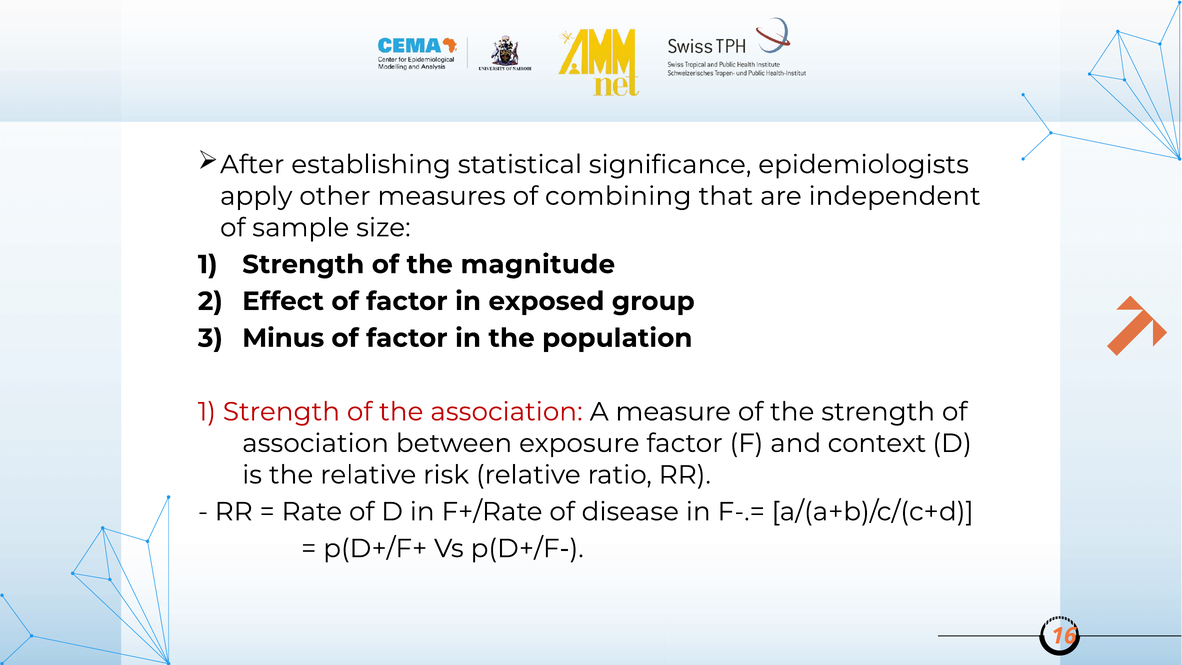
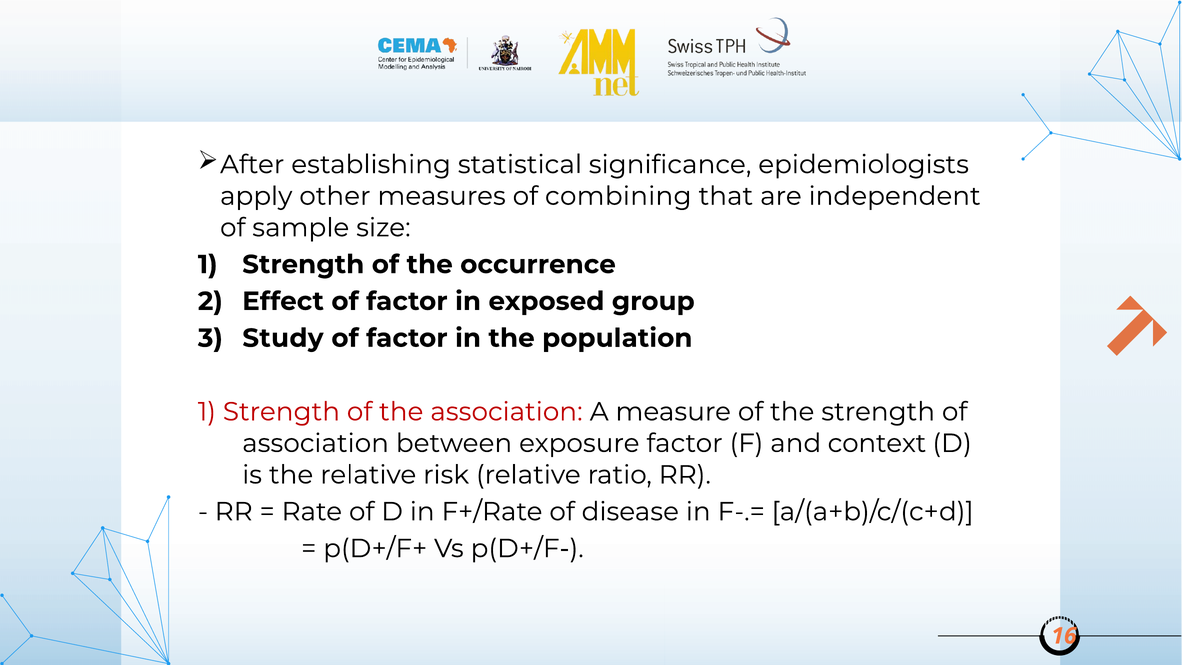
magnitude: magnitude -> occurrence
Minus: Minus -> Study
